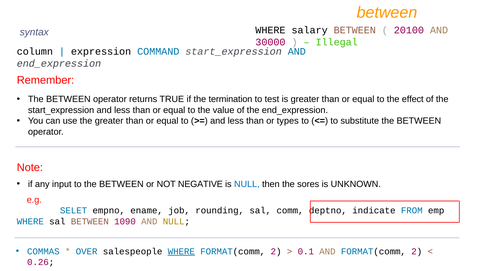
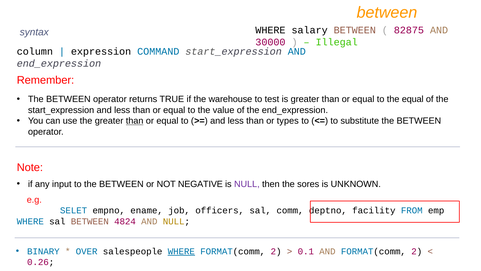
20100: 20100 -> 82875
termination: termination -> warehouse
the effect: effect -> equal
than at (135, 121) underline: none -> present
NULL at (247, 184) colour: blue -> purple
rounding: rounding -> officers
indicate: indicate -> facility
1090: 1090 -> 4824
COMMAS: COMMAS -> BINARY
